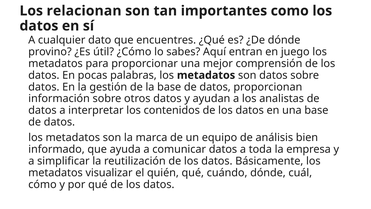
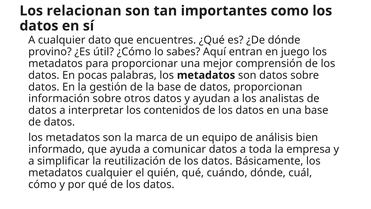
metadatos visualizar: visualizar -> cualquier
